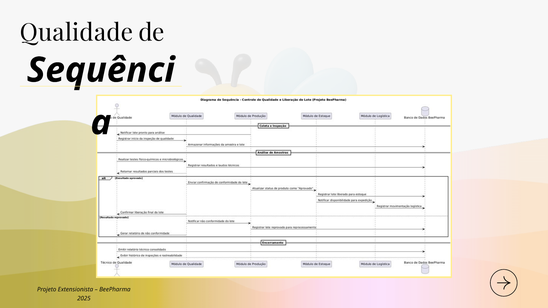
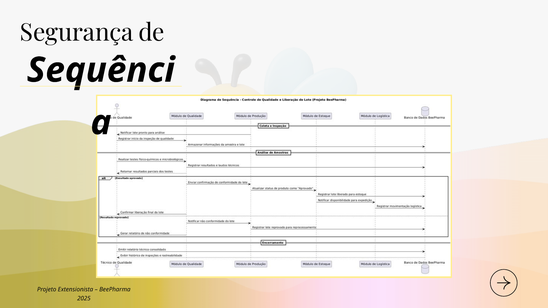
Qualidade: Qualidade -> Segurança
